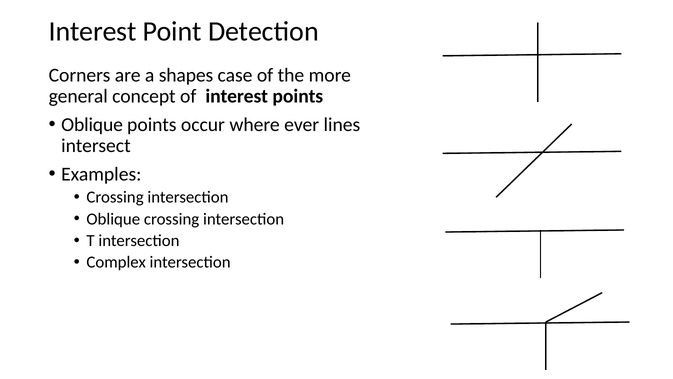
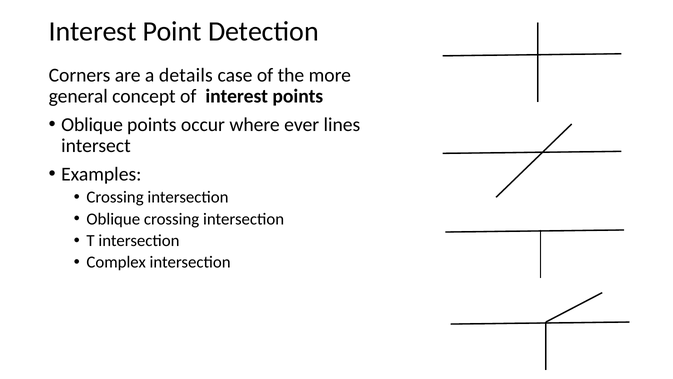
shapes: shapes -> details
